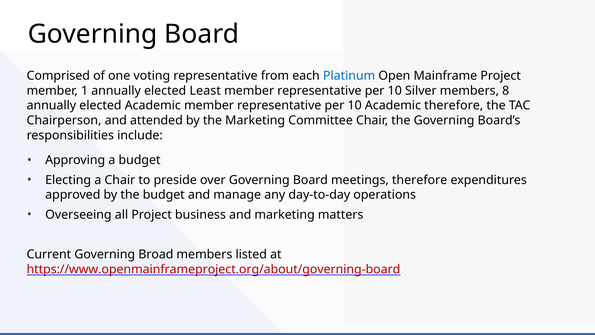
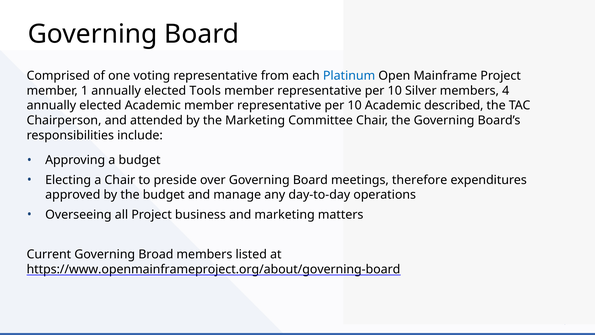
Least: Least -> Tools
8: 8 -> 4
Academic therefore: therefore -> described
https://www.openmainframeproject.org/about/governing-board colour: red -> black
